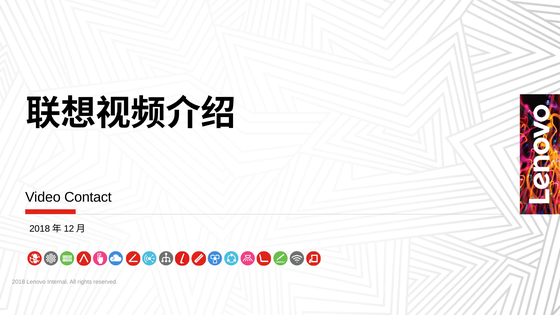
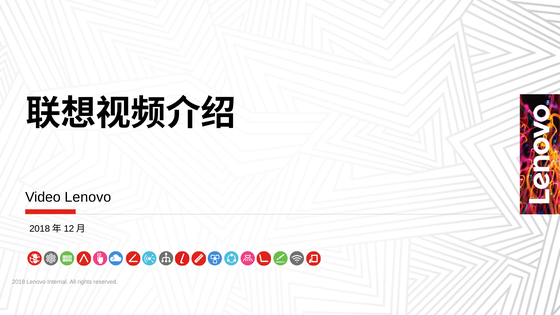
Video Contact: Contact -> Lenovo
